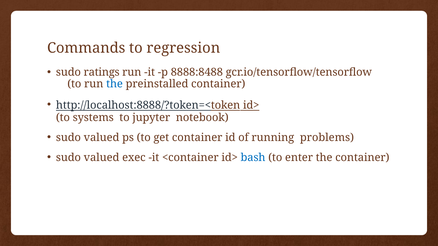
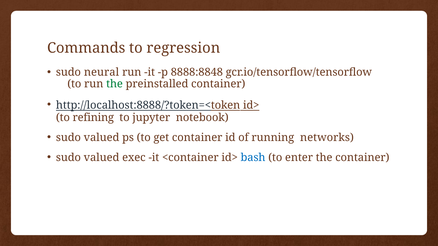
ratings: ratings -> neural
8888:8488: 8888:8488 -> 8888:8848
the at (115, 84) colour: blue -> green
systems: systems -> refining
problems: problems -> networks
